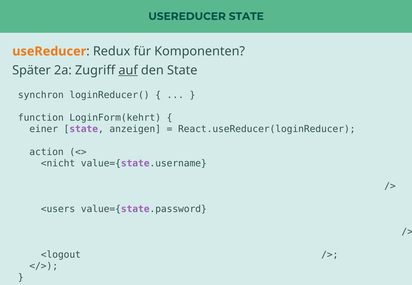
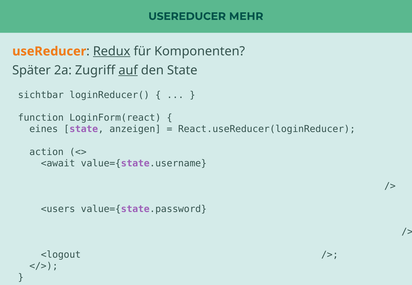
USEREDUCER STATE: STATE -> MEHR
Redux underline: none -> present
synchron: synchron -> sichtbar
LoginForm(kehrt: LoginForm(kehrt -> LoginForm(react
einer: einer -> eines
<nicht: <nicht -> <await
